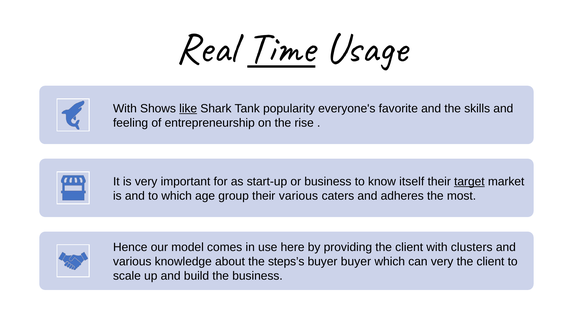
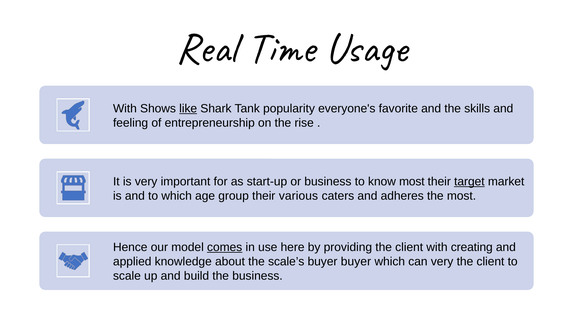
Time underline: present -> none
know itself: itself -> most
comes underline: none -> present
clusters: clusters -> creating
various at (132, 262): various -> applied
steps’s: steps’s -> scale’s
